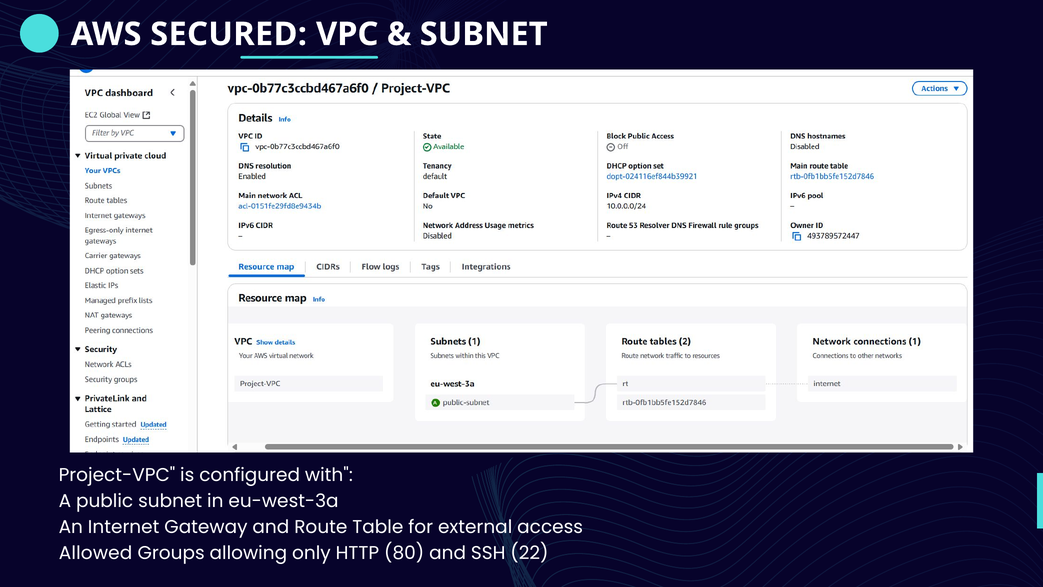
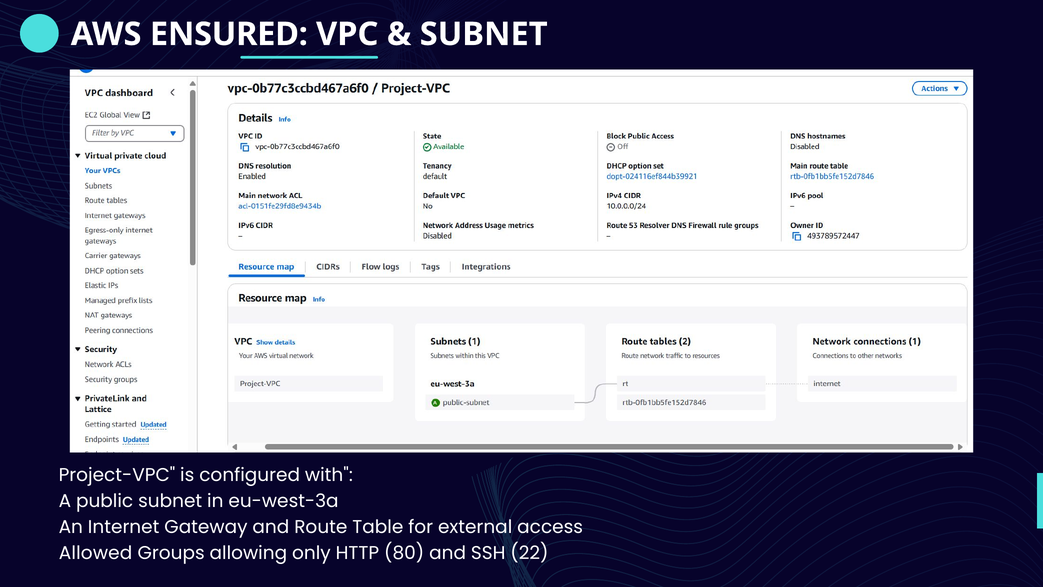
SECURED: SECURED -> ENSURED
